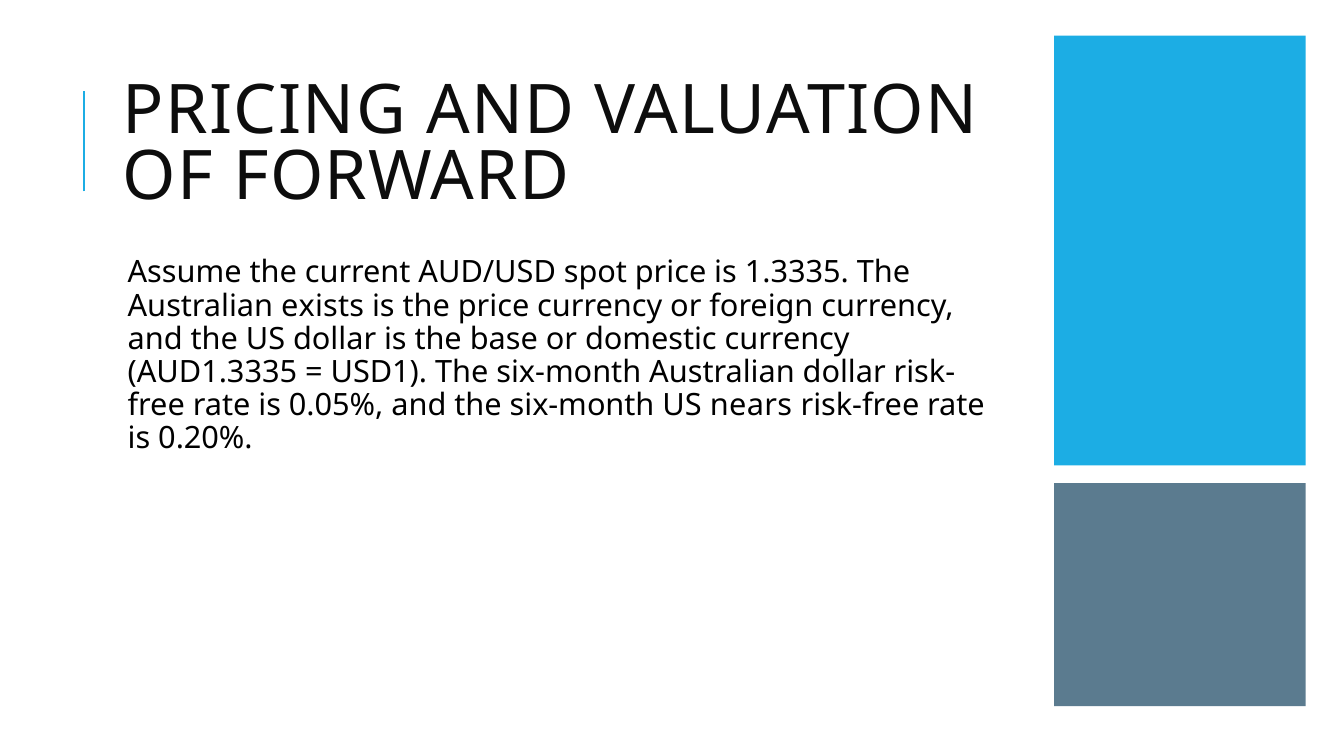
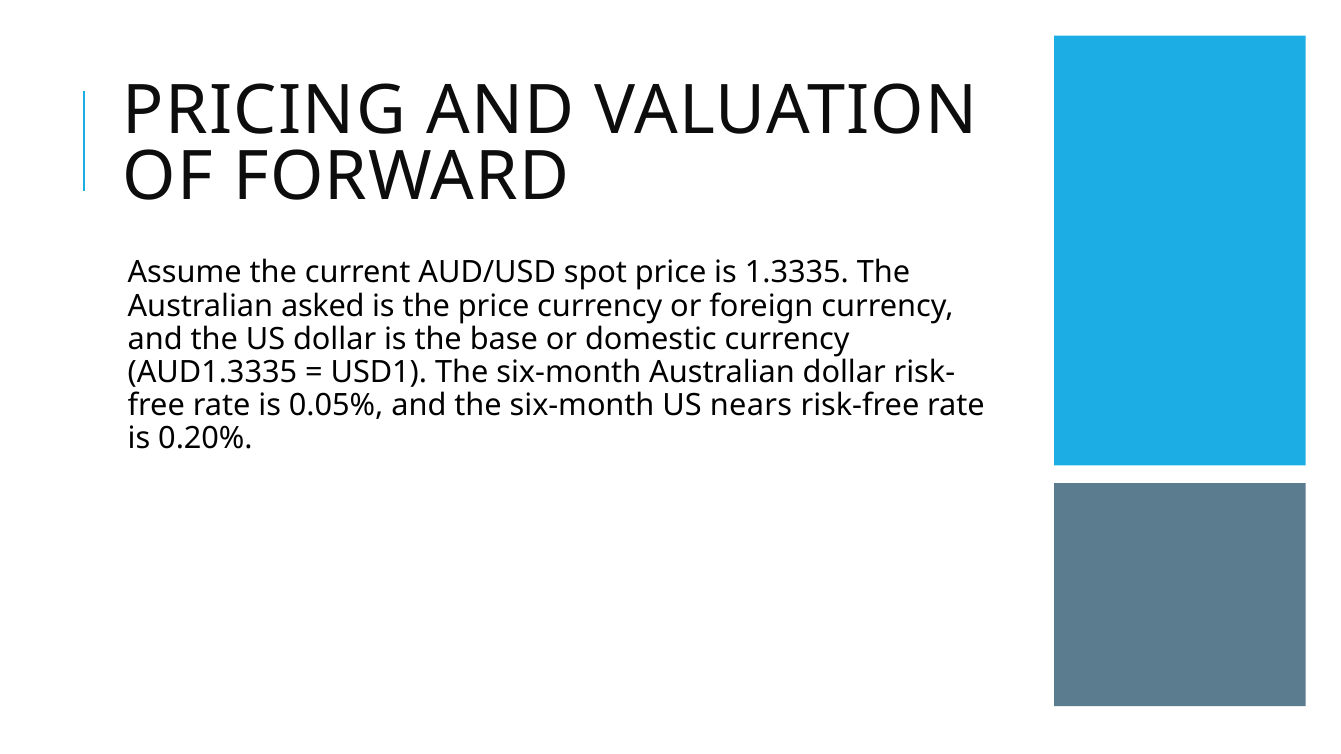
exists: exists -> asked
